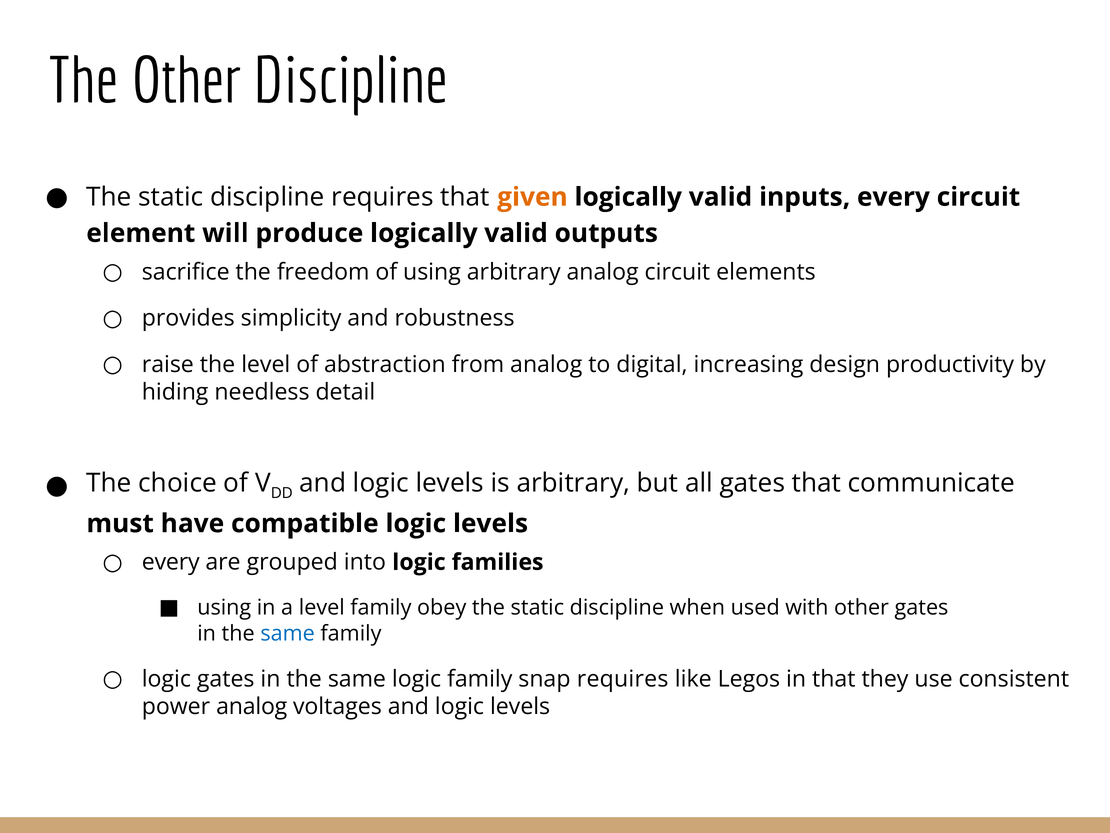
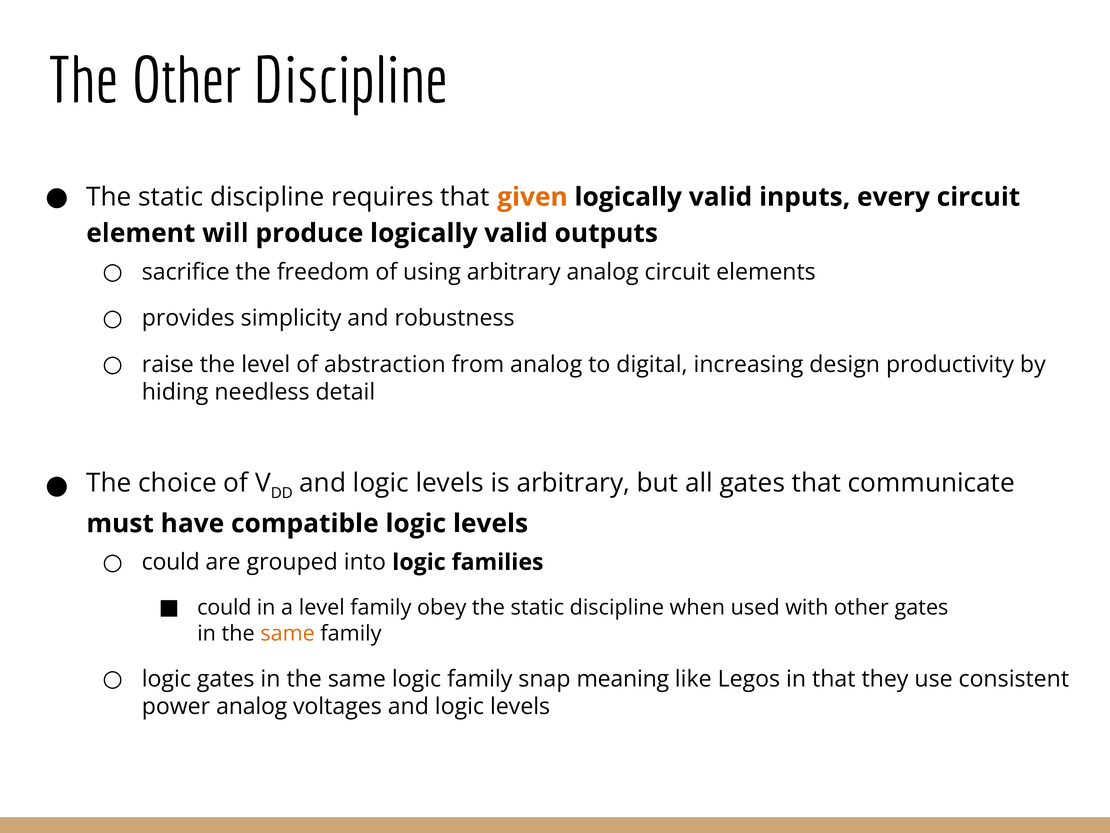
every at (171, 562): every -> could
using at (224, 607): using -> could
same at (288, 633) colour: blue -> orange
snap requires: requires -> meaning
